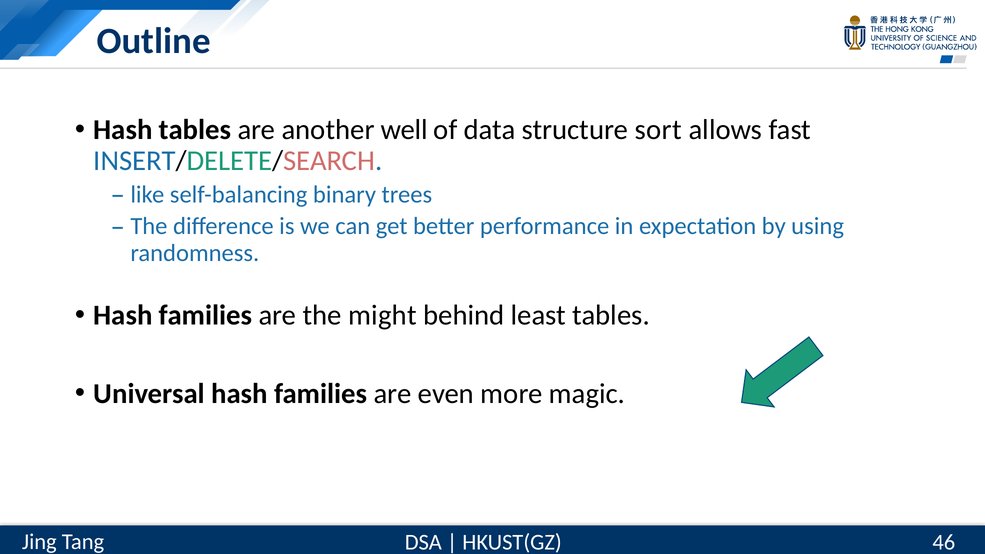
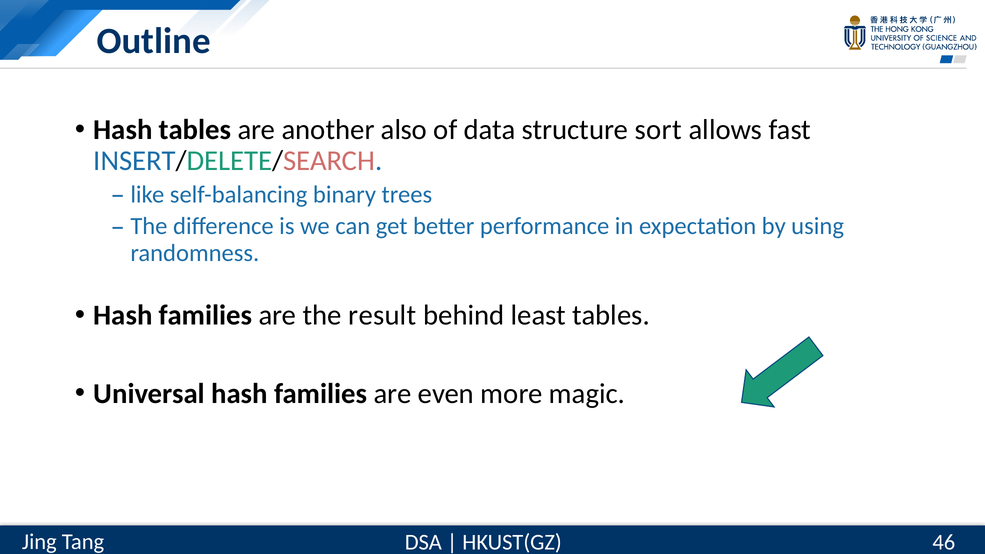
well: well -> also
might: might -> result
